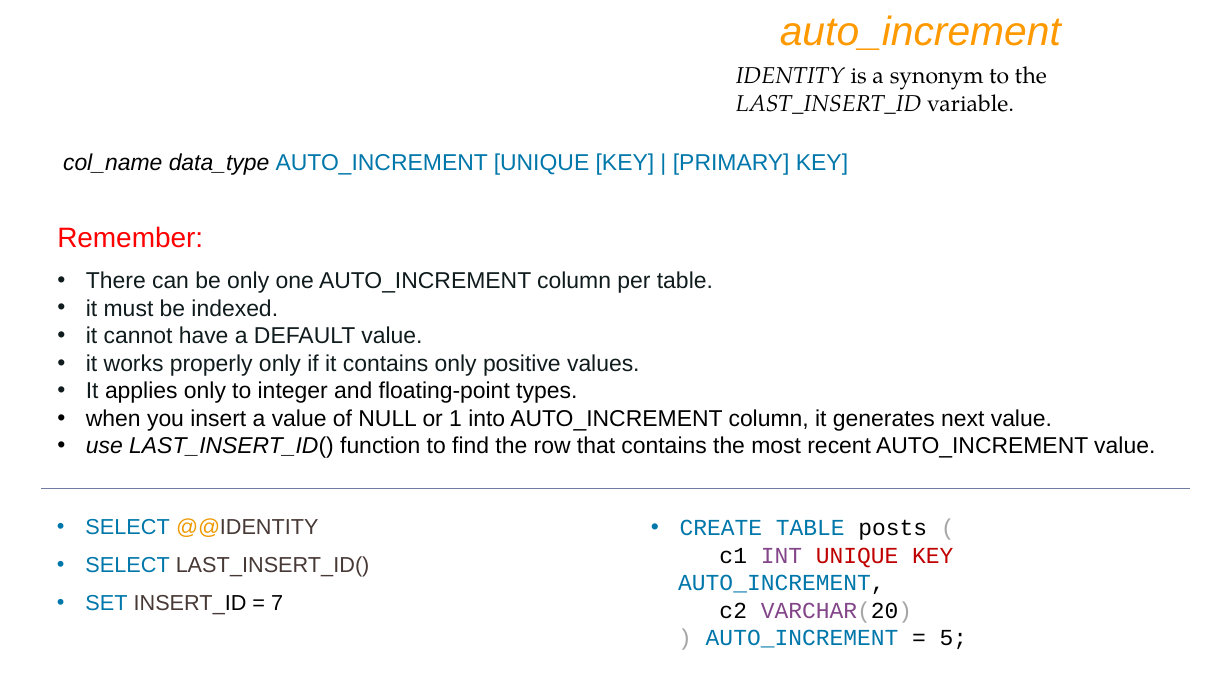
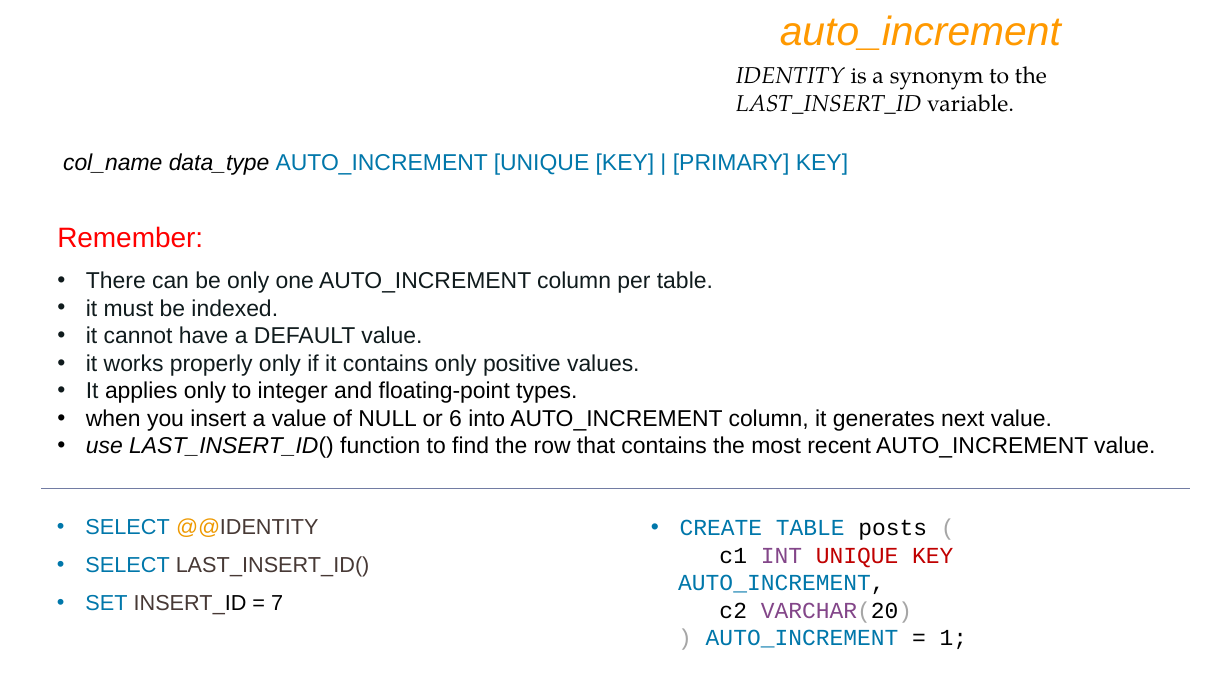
1: 1 -> 6
5: 5 -> 1
